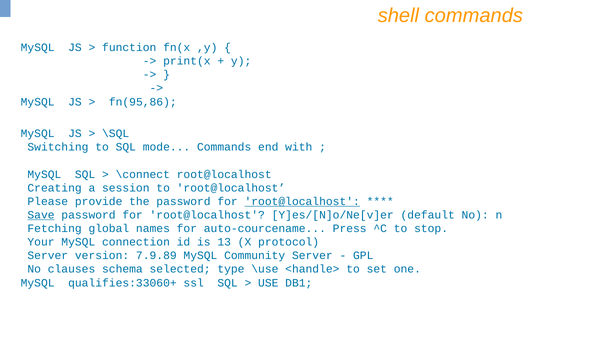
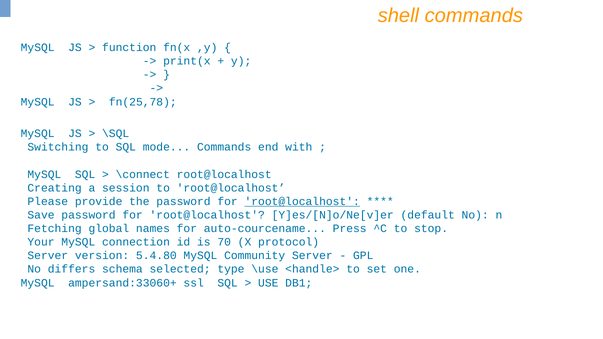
fn(95,86: fn(95,86 -> fn(25,78
Save underline: present -> none
13: 13 -> 70
7.9.89: 7.9.89 -> 5.4.80
clauses: clauses -> differs
qualifies:33060+: qualifies:33060+ -> ampersand:33060+
